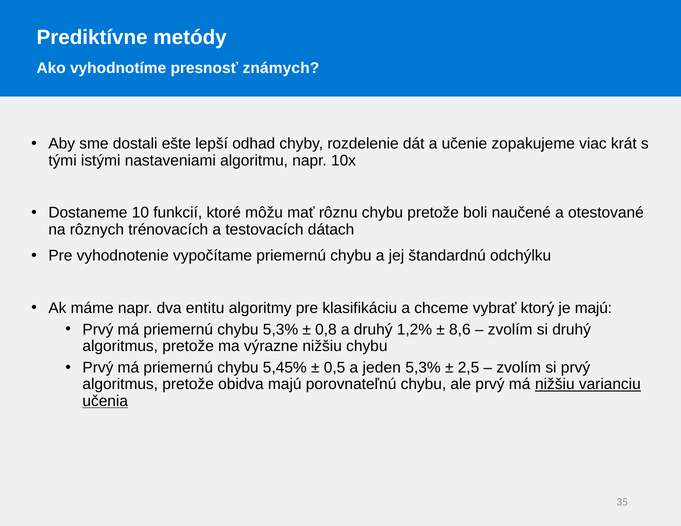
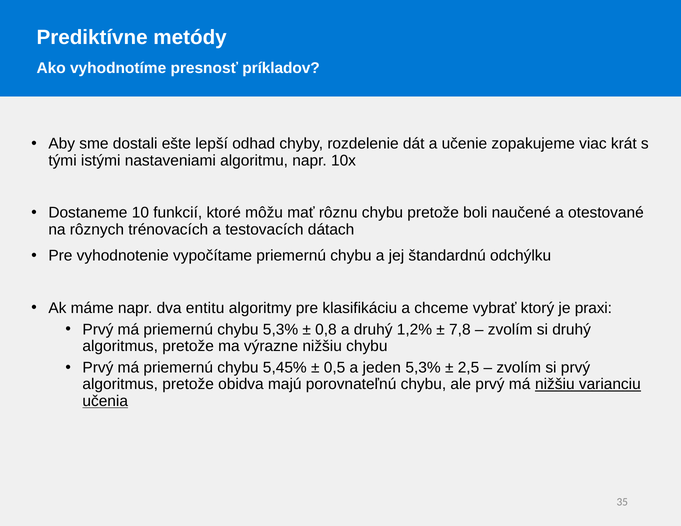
známych: známych -> príkladov
je majú: majú -> praxi
8,6: 8,6 -> 7,8
